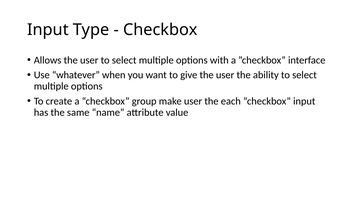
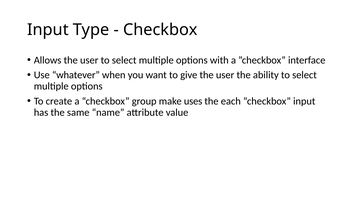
make user: user -> uses
